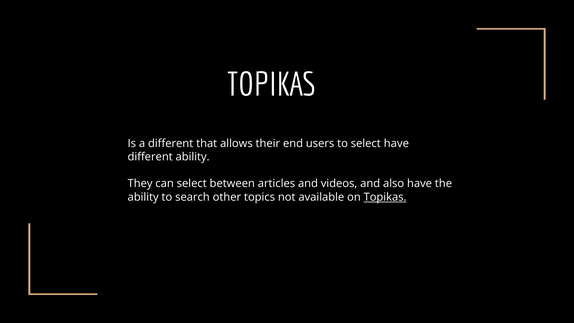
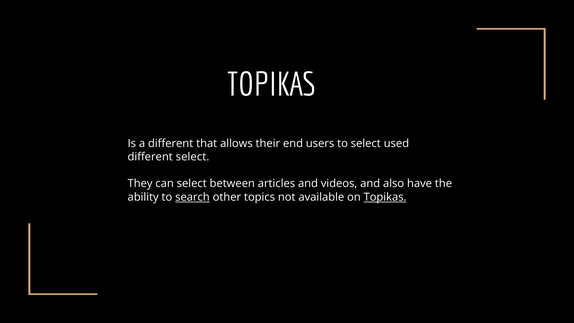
select have: have -> used
different ability: ability -> select
search underline: none -> present
